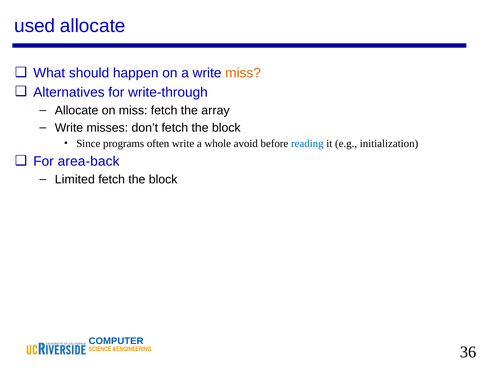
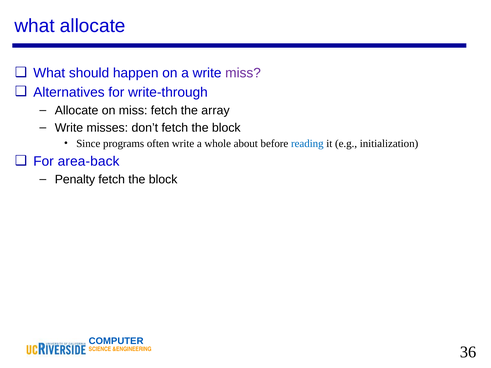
used at (35, 26): used -> what
miss at (243, 73) colour: orange -> purple
avoid: avoid -> about
Limited: Limited -> Penalty
